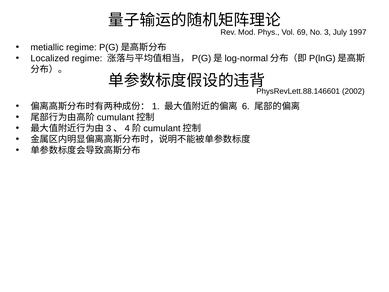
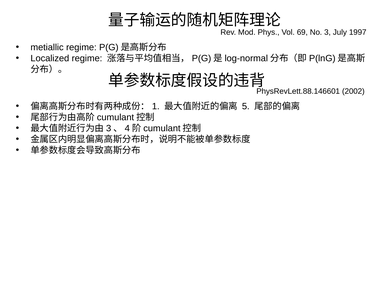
6: 6 -> 5
